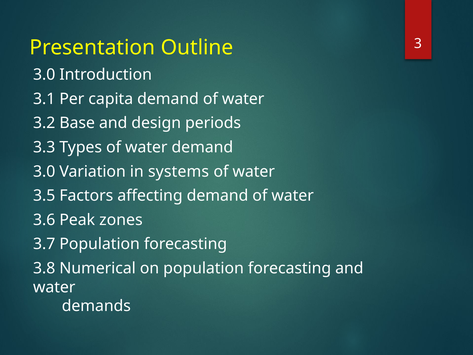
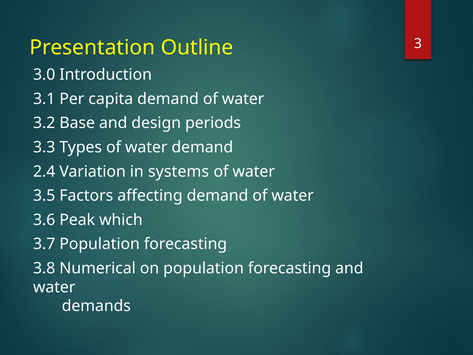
3.0 at (44, 171): 3.0 -> 2.4
zones: zones -> which
